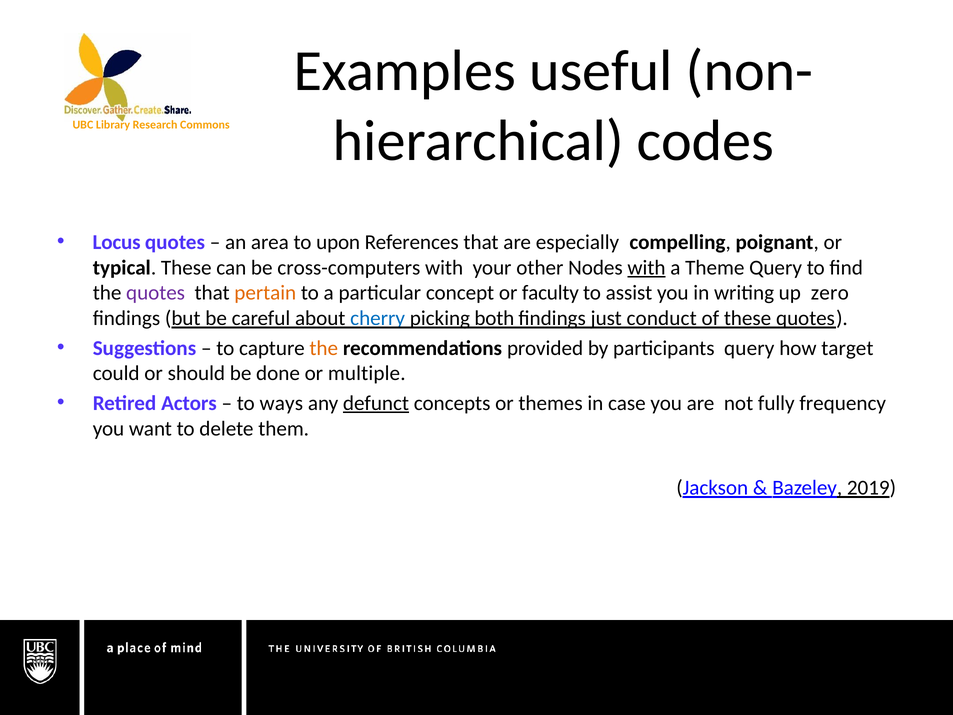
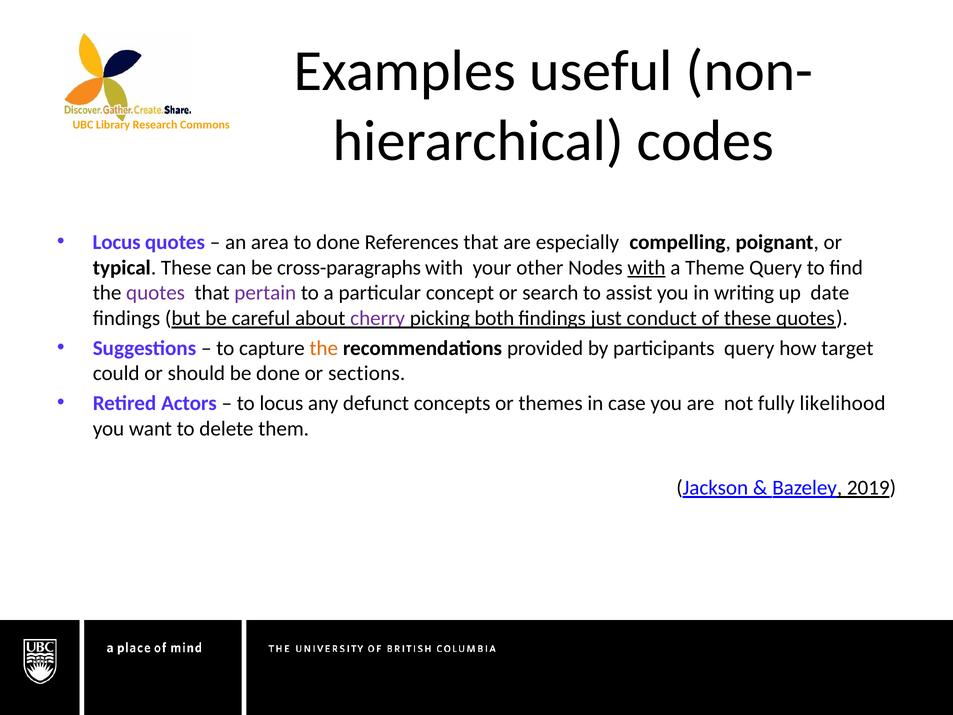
to upon: upon -> done
cross-computers: cross-computers -> cross-paragraphs
pertain colour: orange -> purple
faculty: faculty -> search
zero: zero -> date
cherry colour: blue -> purple
multiple: multiple -> sections
to ways: ways -> locus
defunct underline: present -> none
frequency: frequency -> likelihood
